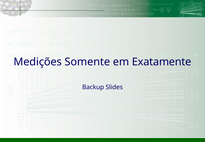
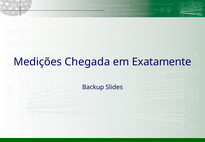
Somente: Somente -> Chegada
